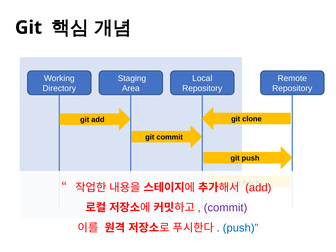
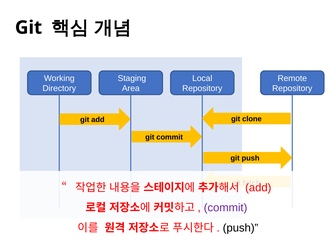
push at (241, 228) colour: blue -> black
